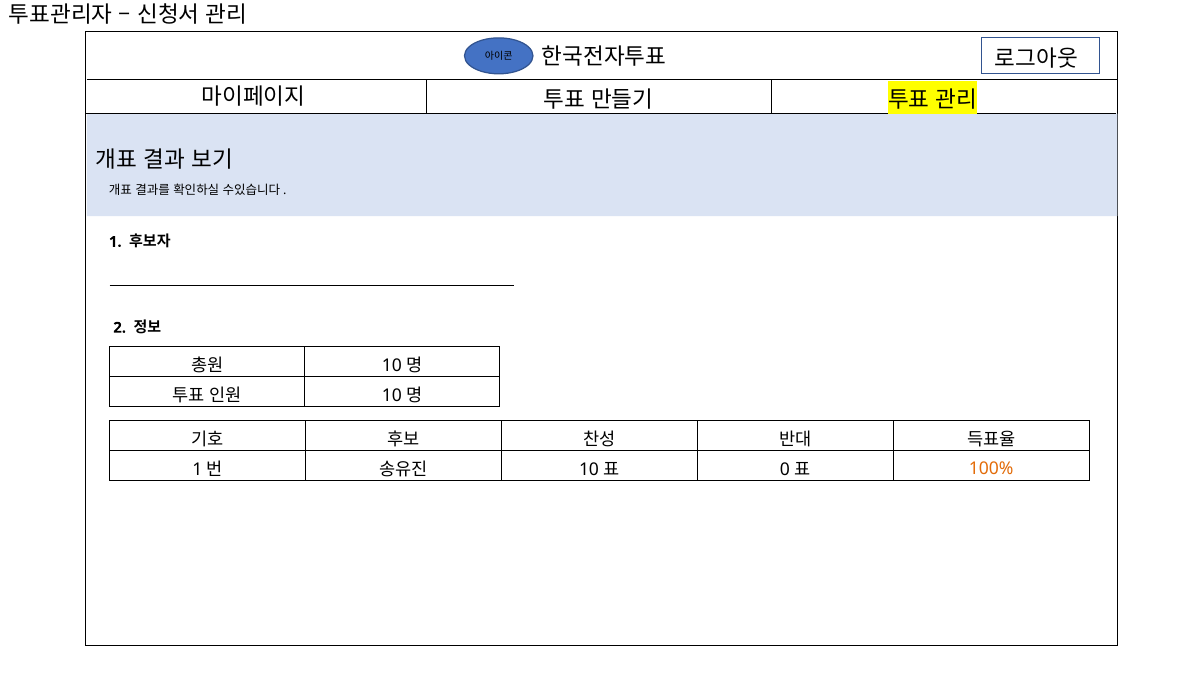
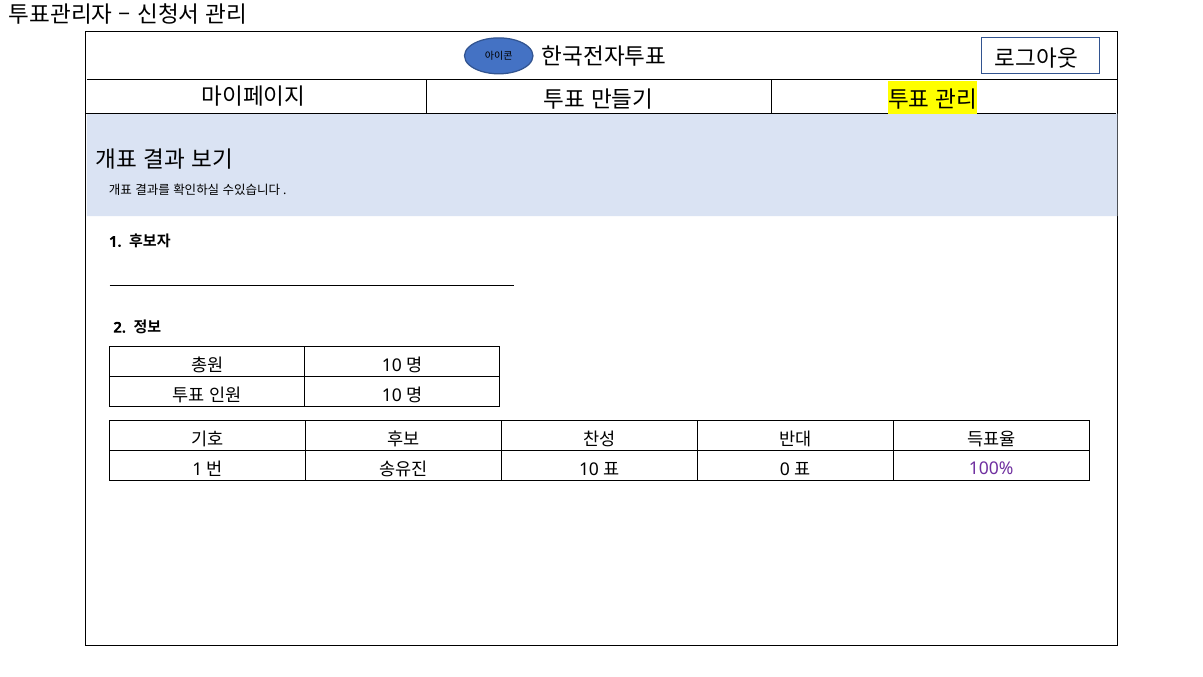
100% colour: orange -> purple
